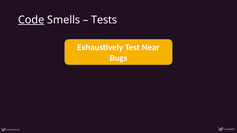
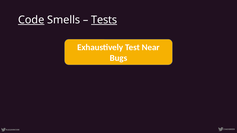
Tests underline: none -> present
